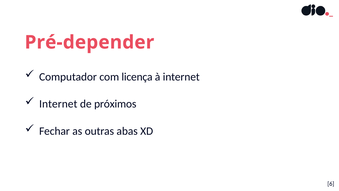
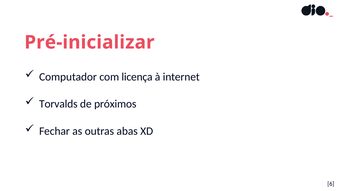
Pré-depender: Pré-depender -> Pré-inicializar
Internet at (58, 104): Internet -> Torvalds
